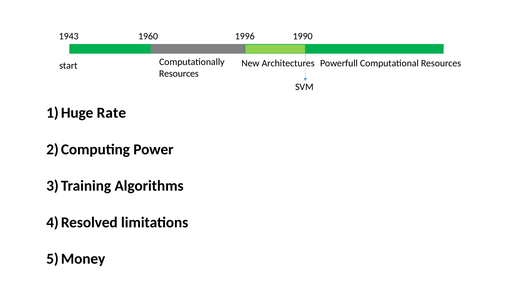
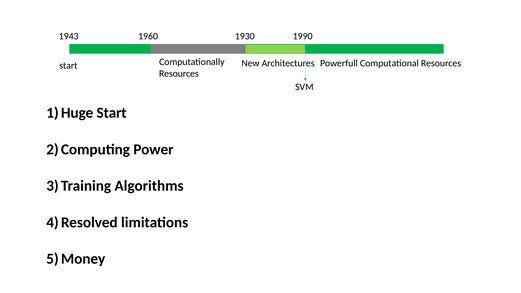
1996: 1996 -> 1930
Rate at (111, 113): Rate -> Start
